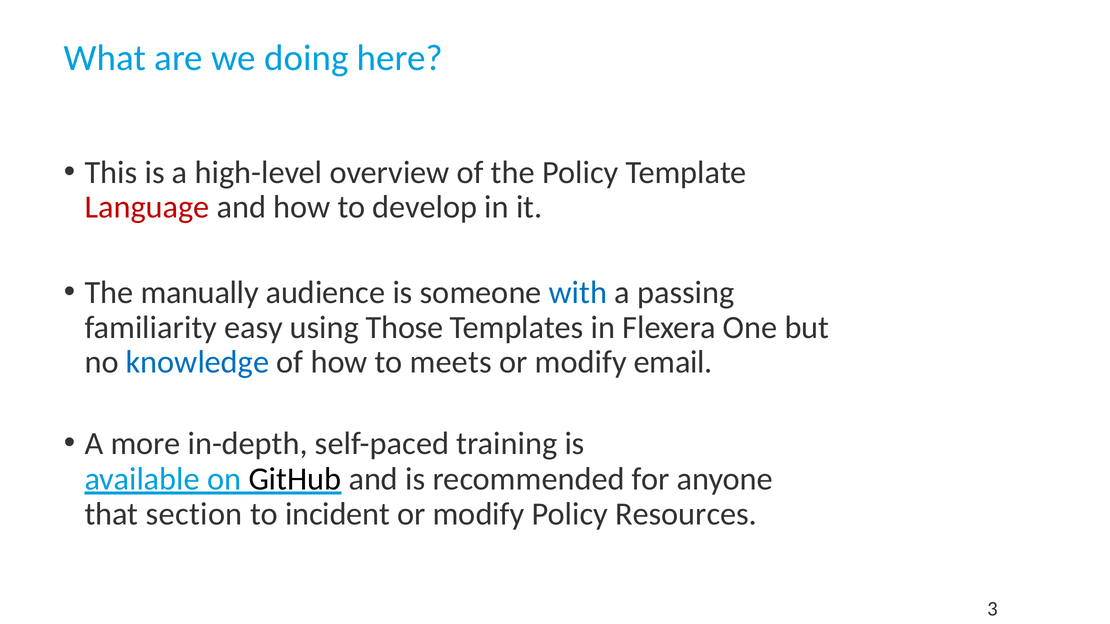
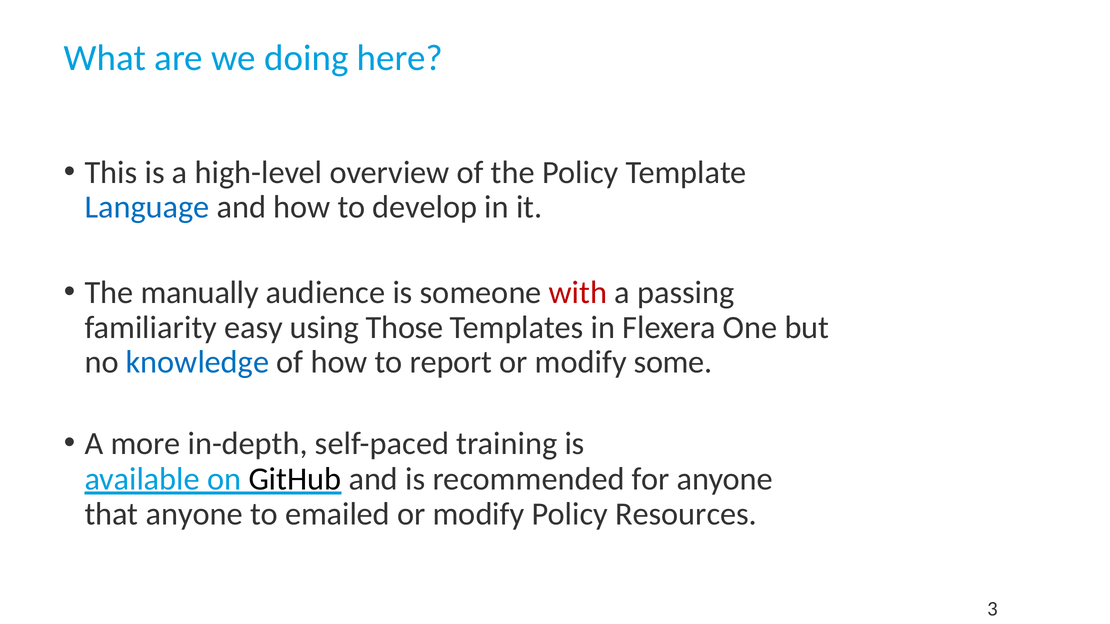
Language colour: red -> blue
with colour: blue -> red
meets: meets -> report
email: email -> some
that section: section -> anyone
incident: incident -> emailed
